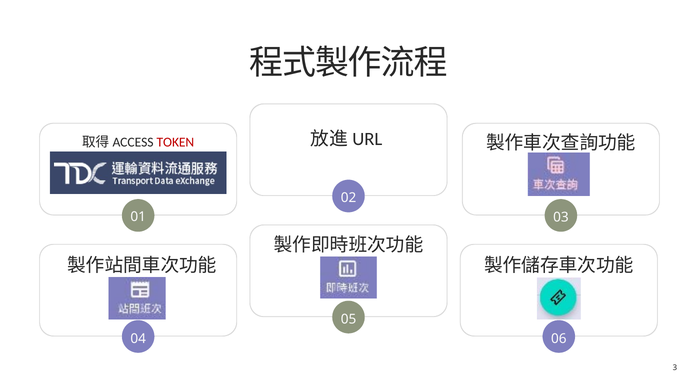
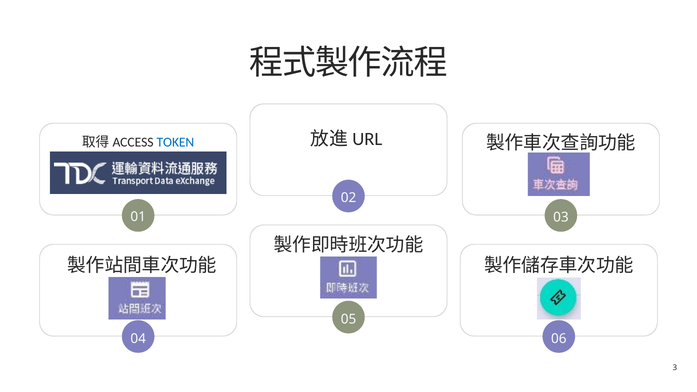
TOKEN colour: red -> blue
